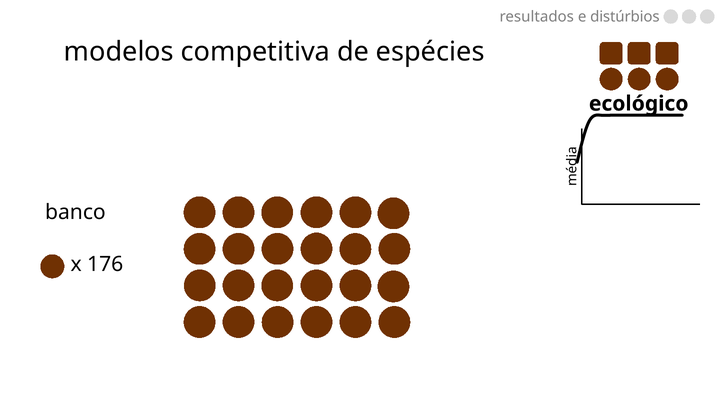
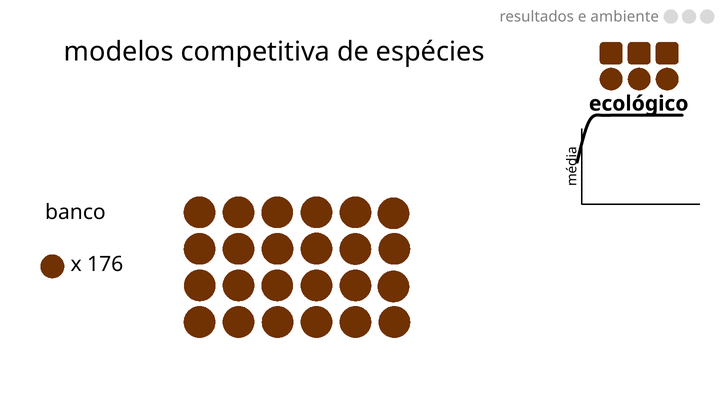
distúrbios: distúrbios -> ambiente
